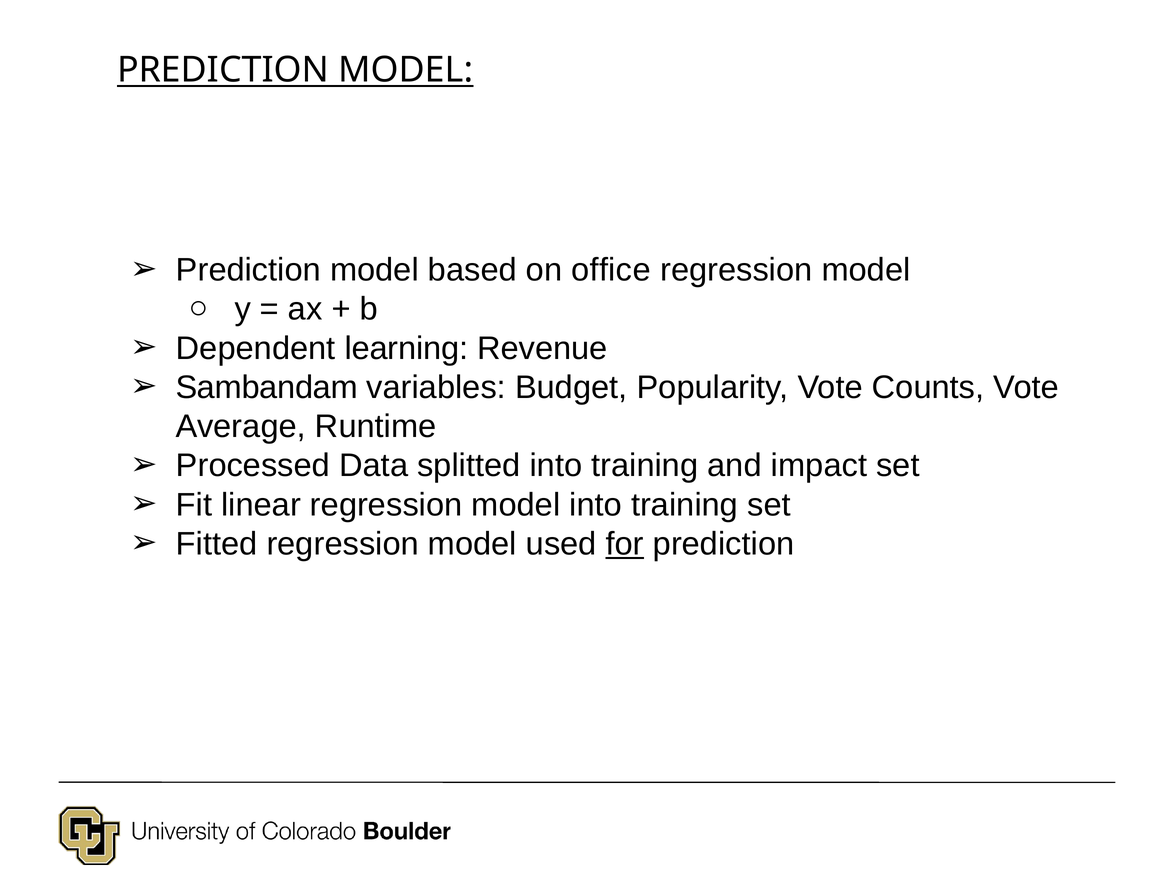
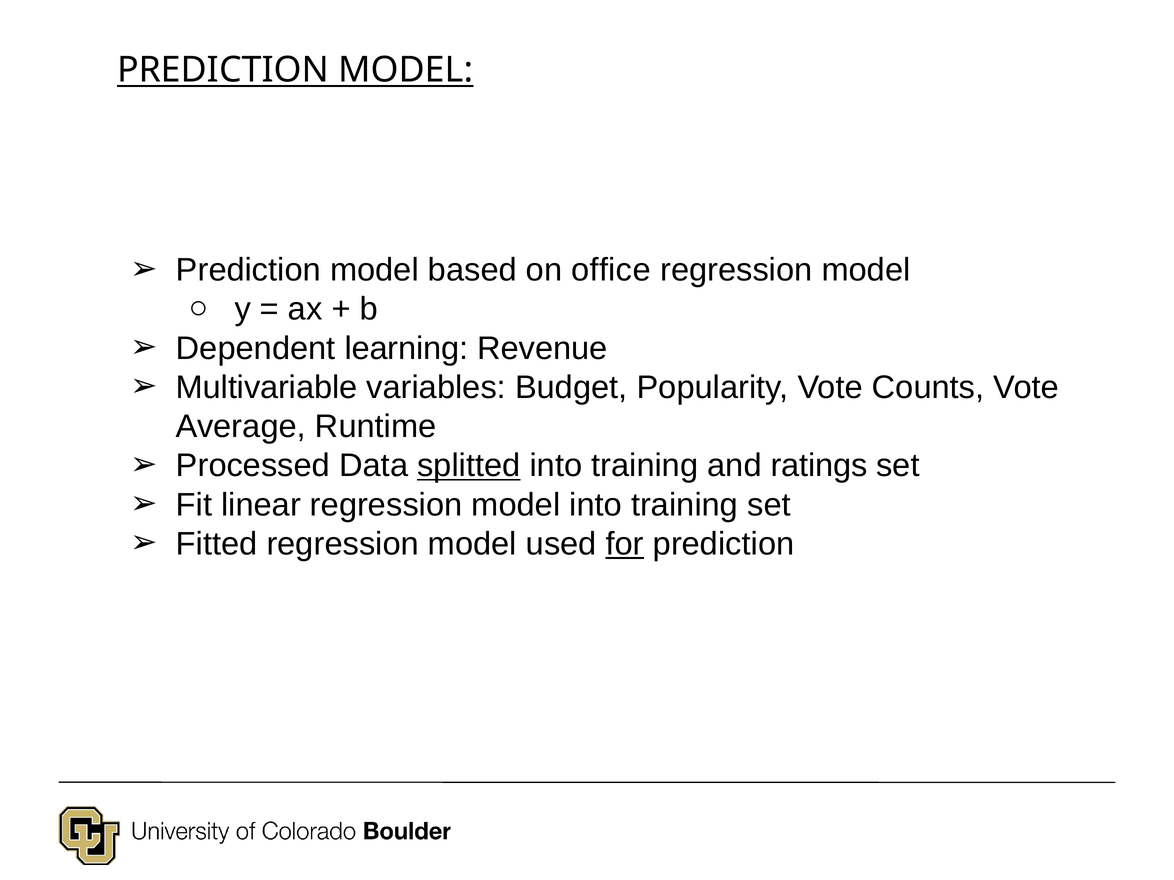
Sambandam: Sambandam -> Multivariable
splitted underline: none -> present
impact: impact -> ratings
